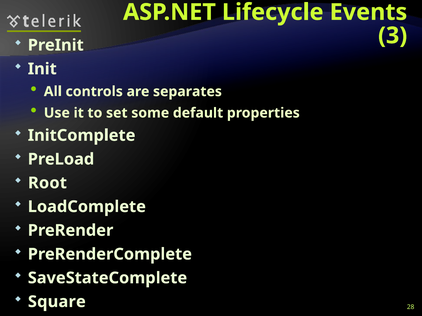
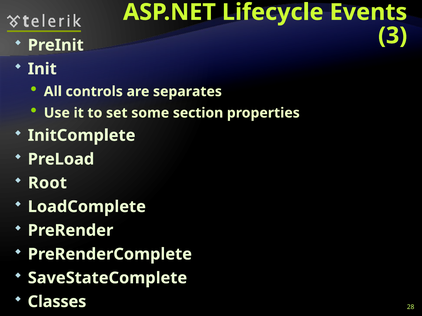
default: default -> section
Square: Square -> Classes
